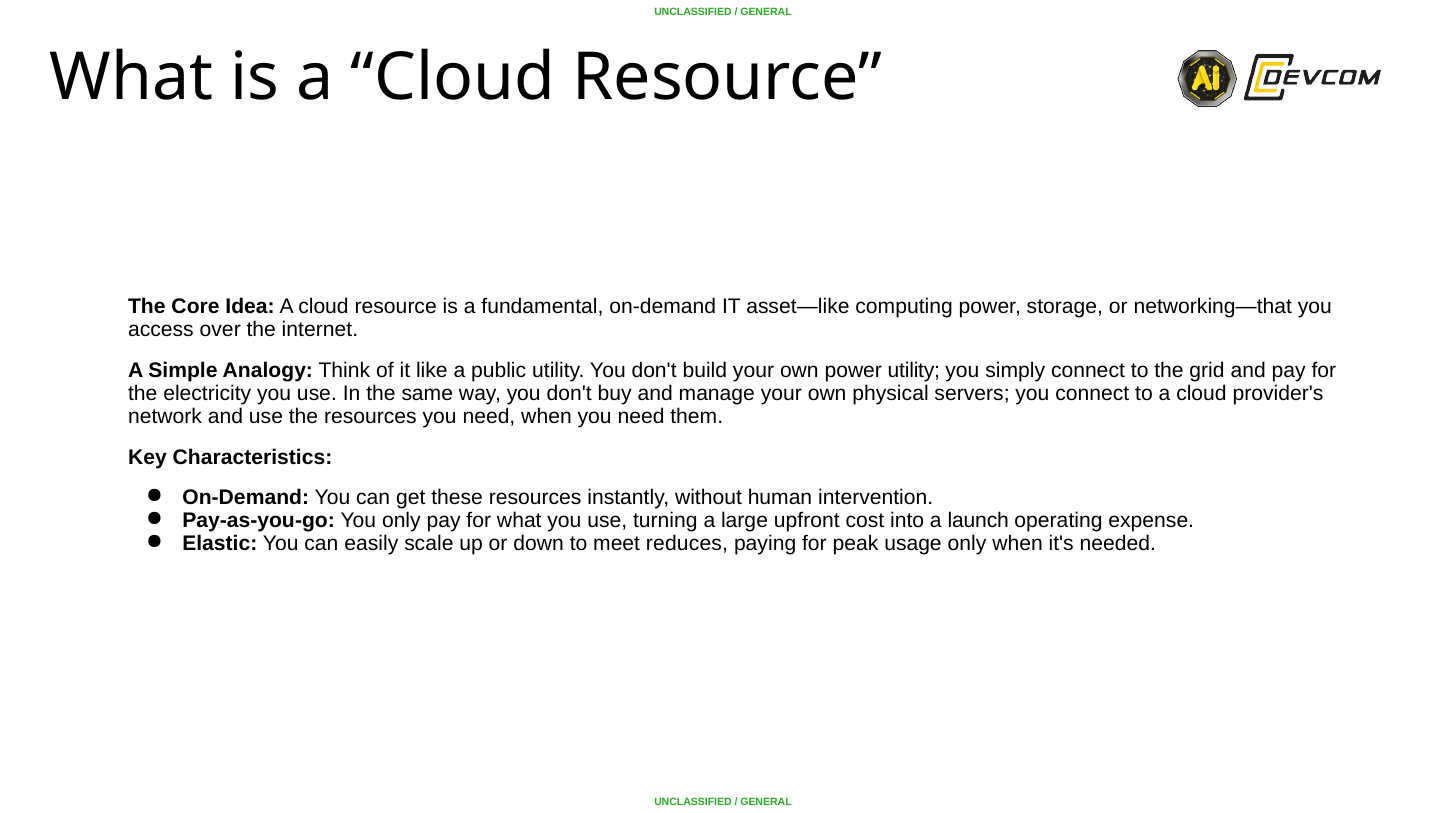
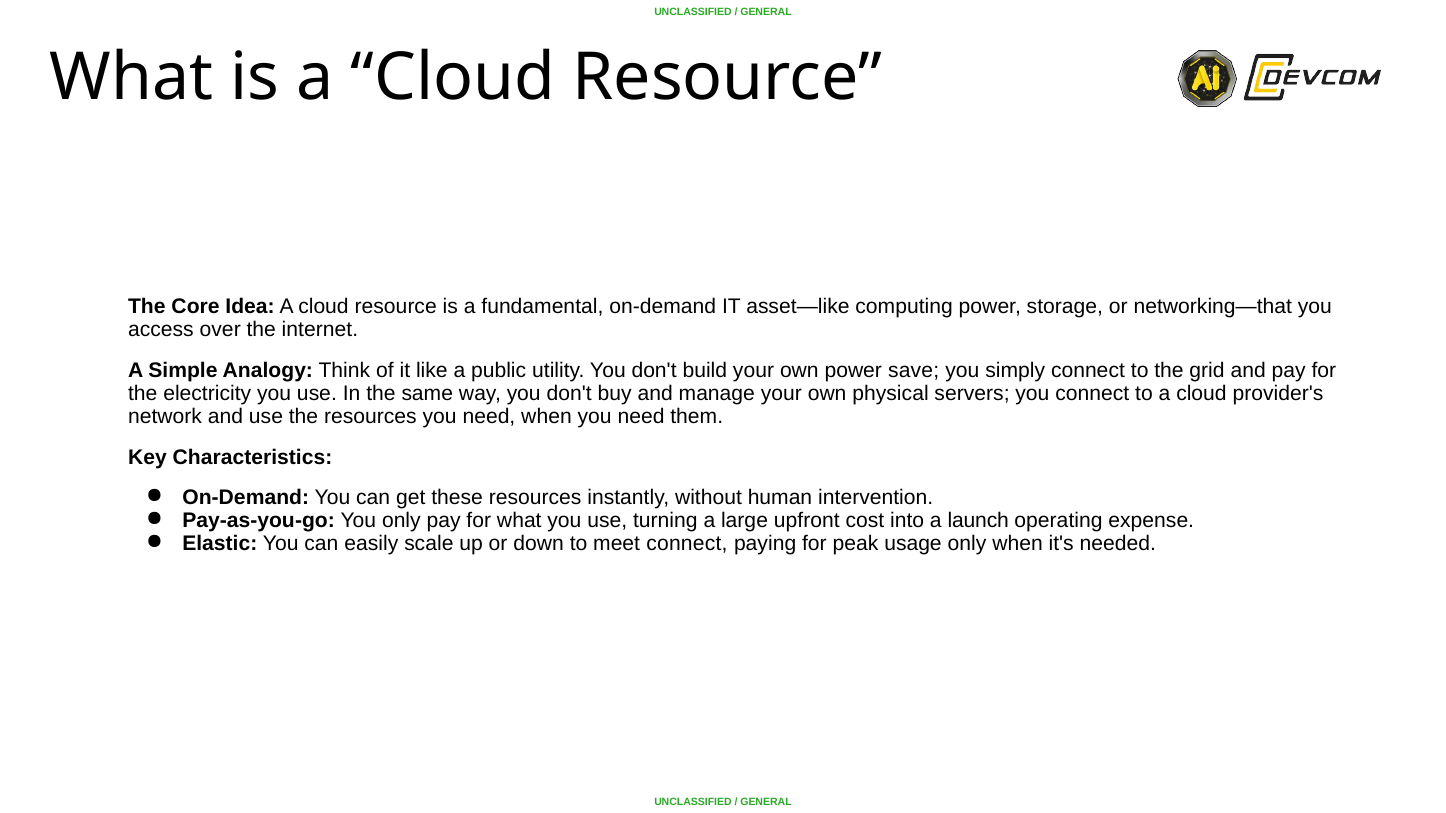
power utility: utility -> save
meet reduces: reduces -> connect
